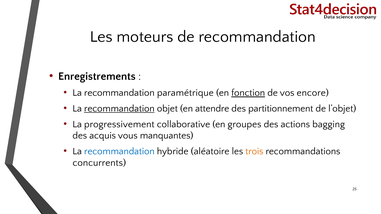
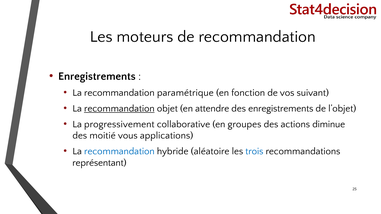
fonction underline: present -> none
encore: encore -> suivant
des partitionnement: partitionnement -> enregistrements
bagging: bagging -> diminue
acquis: acquis -> moitié
manquantes: manquantes -> applications
trois colour: orange -> blue
concurrents: concurrents -> représentant
